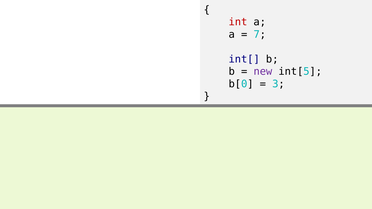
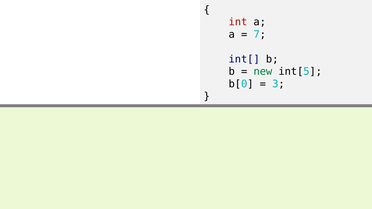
new colour: purple -> green
